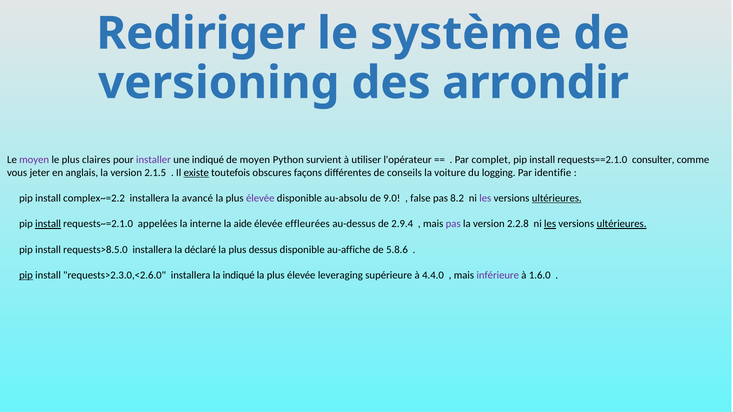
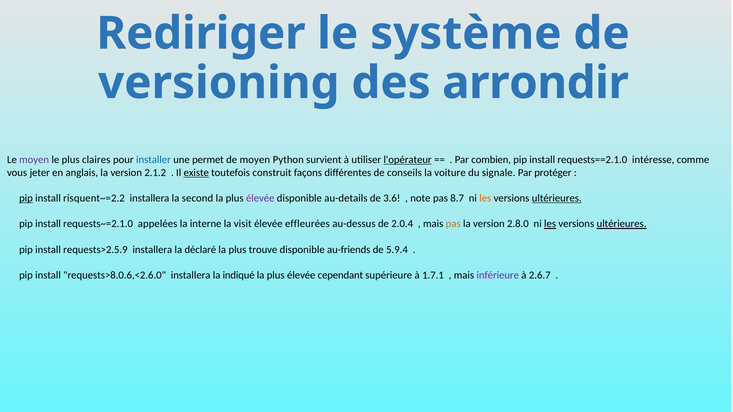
installer colour: purple -> blue
une indiqué: indiqué -> permet
l'opérateur underline: none -> present
complet: complet -> combien
consulter: consulter -> intéresse
2.1.5: 2.1.5 -> 2.1.2
obscures: obscures -> construit
logging: logging -> signale
identifie: identifie -> protéger
pip at (26, 198) underline: none -> present
complex~=2.2: complex~=2.2 -> risquent~=2.2
avancé: avancé -> second
au-absolu: au-absolu -> au-details
9.0: 9.0 -> 3.6
false: false -> note
8.2: 8.2 -> 8.7
les at (485, 198) colour: purple -> orange
install at (48, 224) underline: present -> none
aide: aide -> visit
2.9.4: 2.9.4 -> 2.0.4
pas at (453, 224) colour: purple -> orange
2.2.8: 2.2.8 -> 2.8.0
requests>8.5.0: requests>8.5.0 -> requests>2.5.9
dessus: dessus -> trouve
au-affiche: au-affiche -> au-friends
5.8.6: 5.8.6 -> 5.9.4
pip at (26, 275) underline: present -> none
requests>2.3.0,<2.6.0: requests>2.3.0,<2.6.0 -> requests>8.0.6,<2.6.0
leveraging: leveraging -> cependant
4.4.0: 4.4.0 -> 1.7.1
1.6.0: 1.6.0 -> 2.6.7
